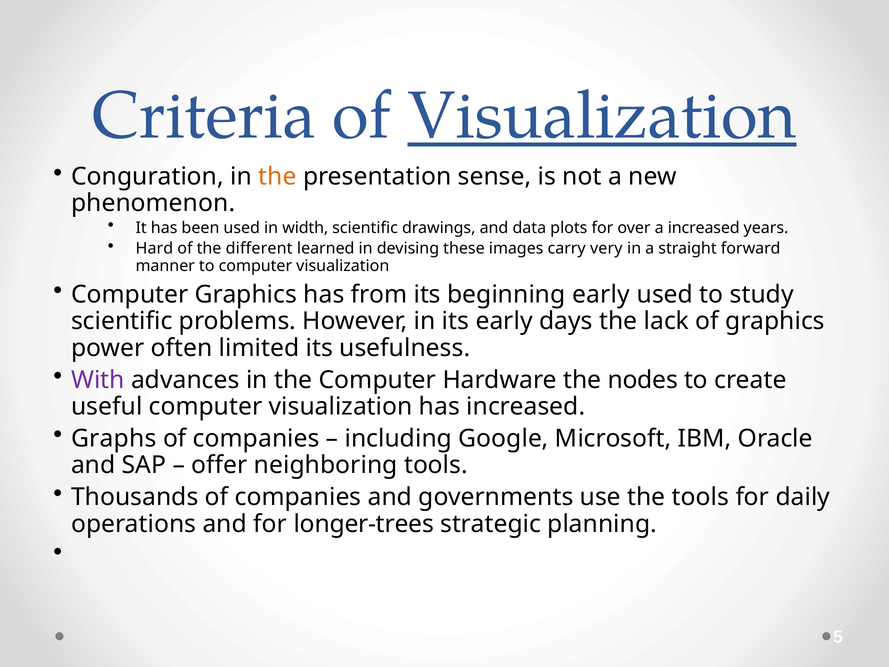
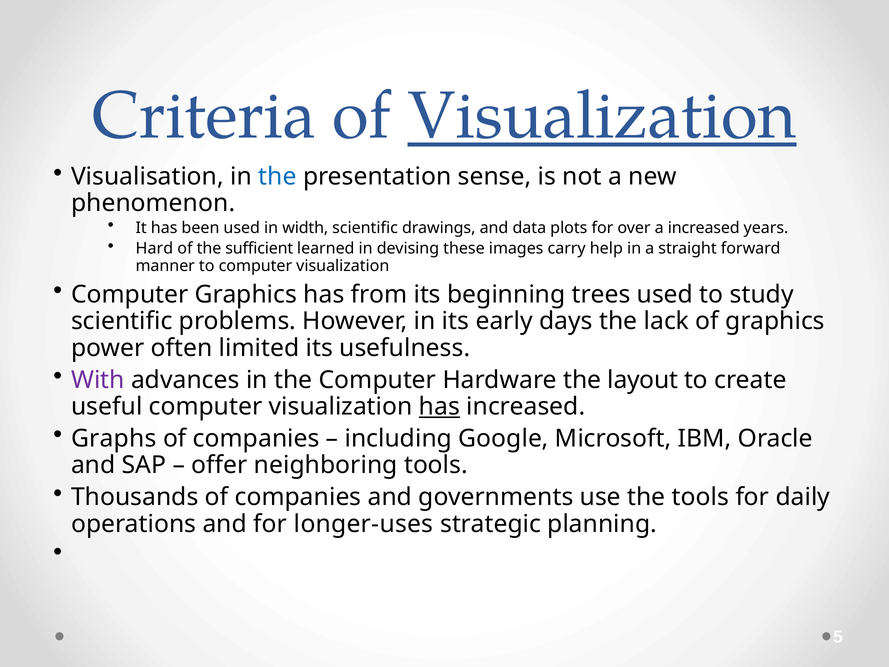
Conguration: Conguration -> Visualisation
the at (277, 177) colour: orange -> blue
different: different -> sufficient
very: very -> help
beginning early: early -> trees
nodes: nodes -> layout
has at (439, 406) underline: none -> present
longer-trees: longer-trees -> longer-uses
